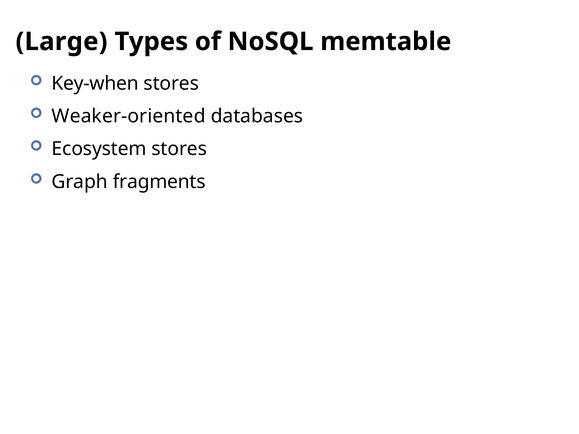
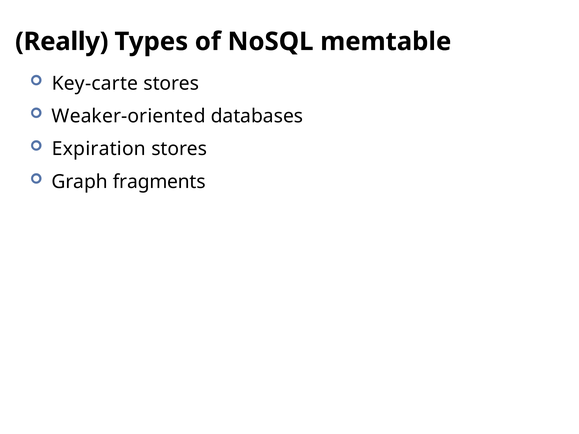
Large: Large -> Really
Key-when: Key-when -> Key-carte
Ecosystem: Ecosystem -> Expiration
